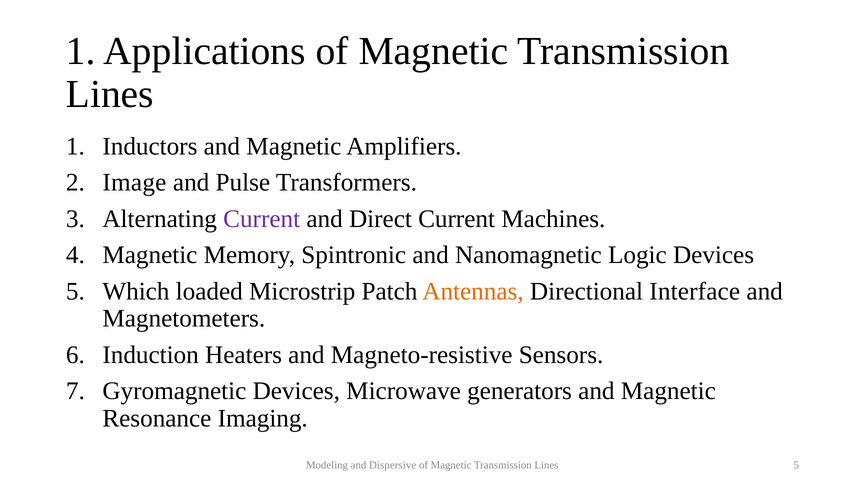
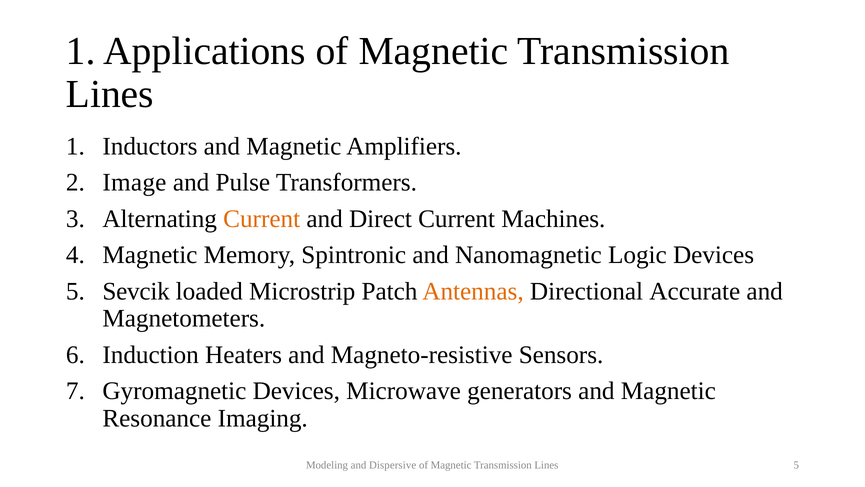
Current at (262, 219) colour: purple -> orange
Which: Which -> Sevcik
Interface: Interface -> Accurate
